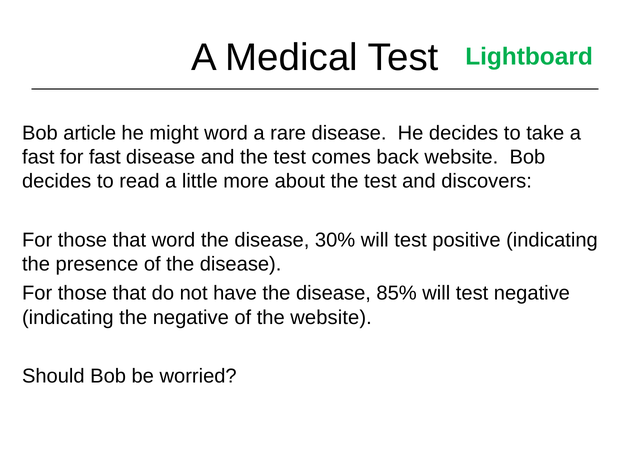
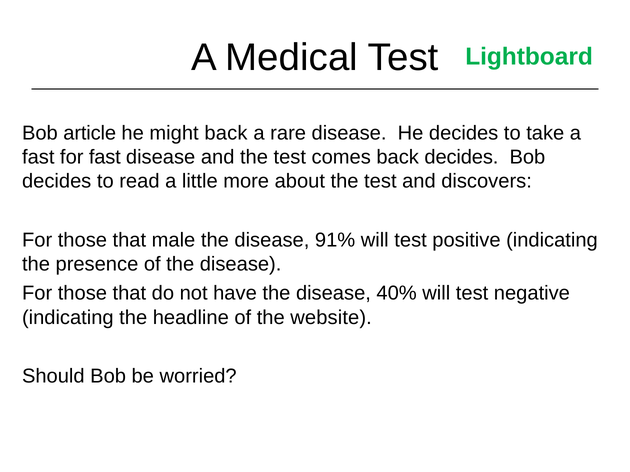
might word: word -> back
back website: website -> decides
that word: word -> male
30%: 30% -> 91%
85%: 85% -> 40%
the negative: negative -> headline
